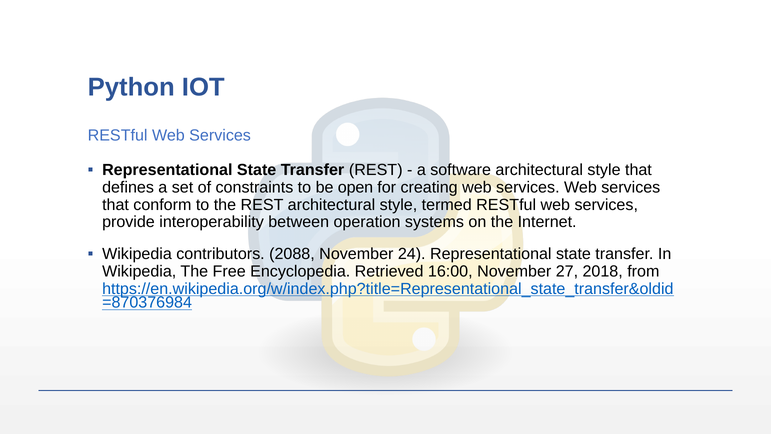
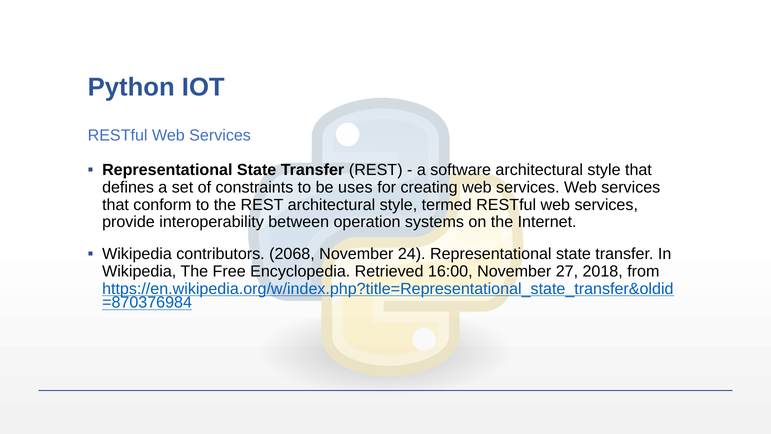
open: open -> uses
2088: 2088 -> 2068
